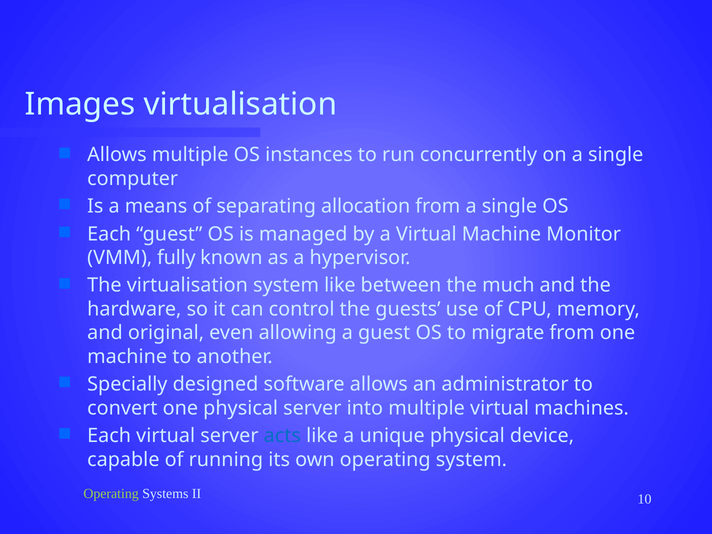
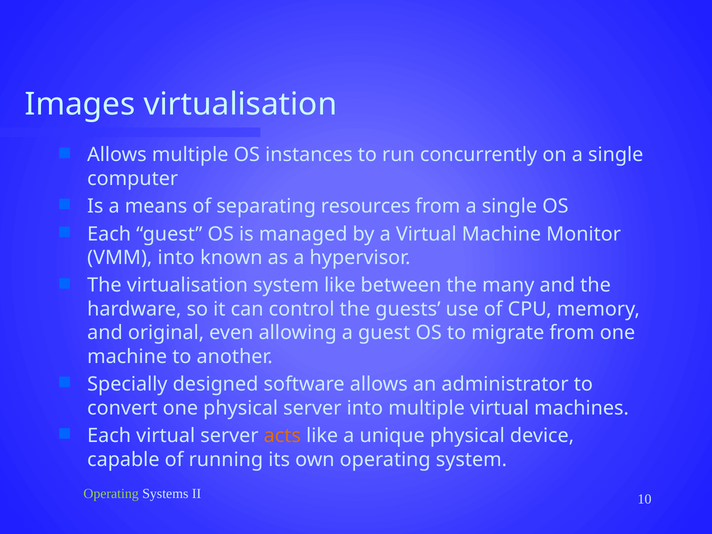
allocation: allocation -> resources
VMM fully: fully -> into
much: much -> many
acts colour: blue -> orange
